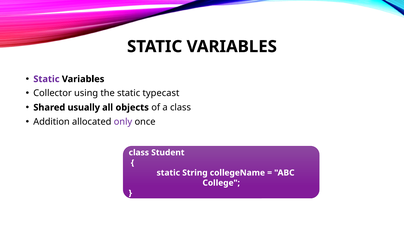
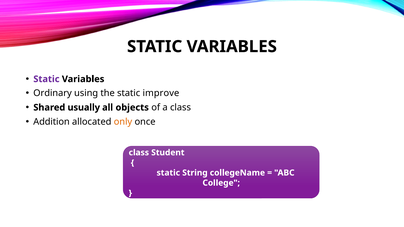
Collector: Collector -> Ordinary
typecast: typecast -> improve
only colour: purple -> orange
